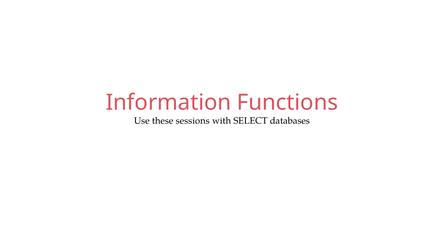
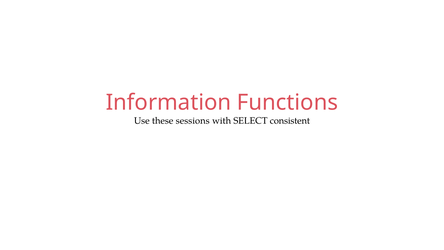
databases: databases -> consistent
